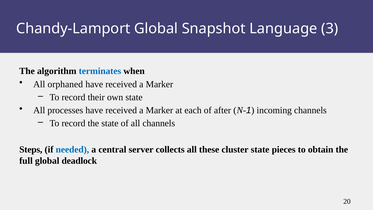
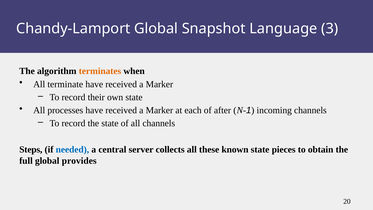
terminates colour: blue -> orange
orphaned: orphaned -> terminate
cluster: cluster -> known
deadlock: deadlock -> provides
